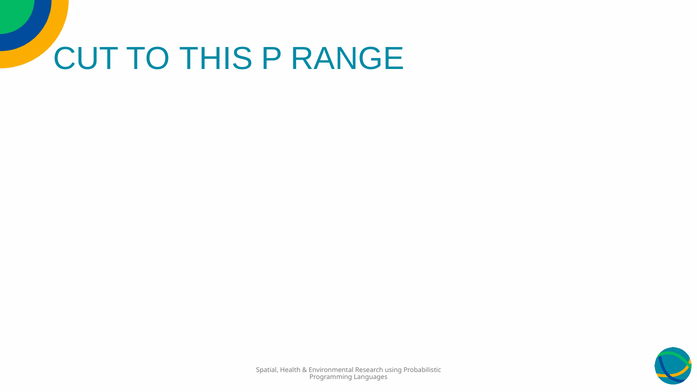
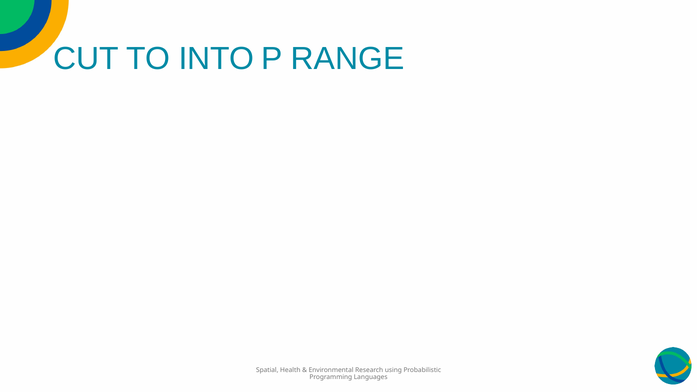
THIS: THIS -> INTO
